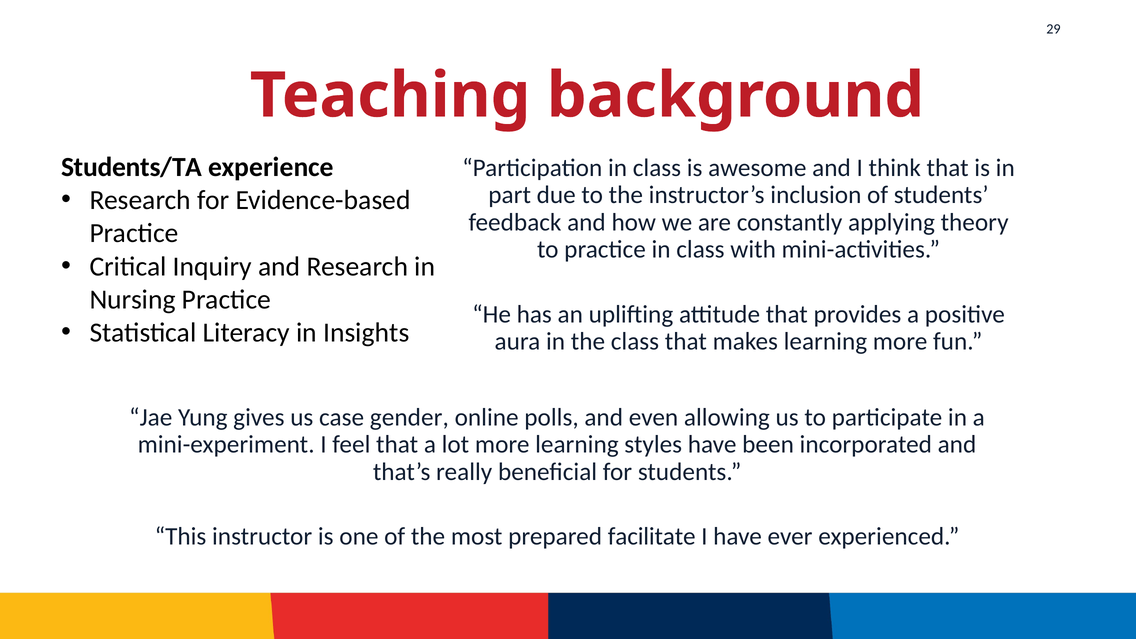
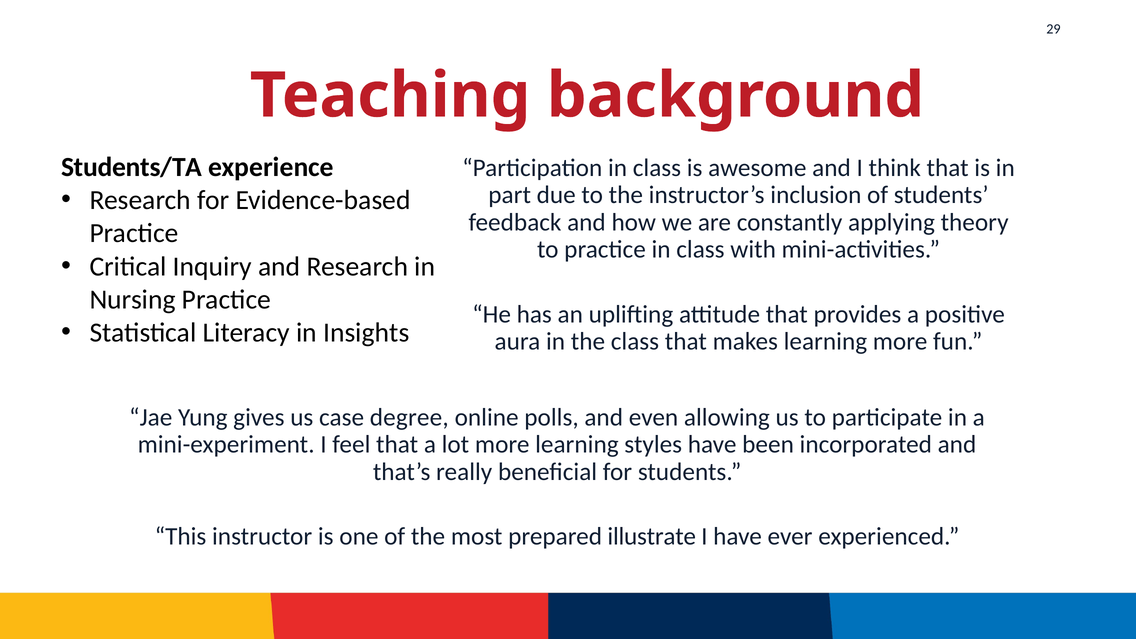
gender: gender -> degree
facilitate: facilitate -> illustrate
